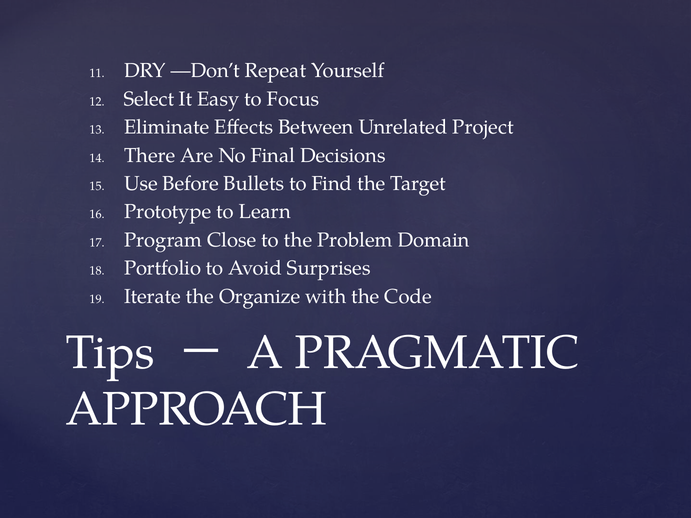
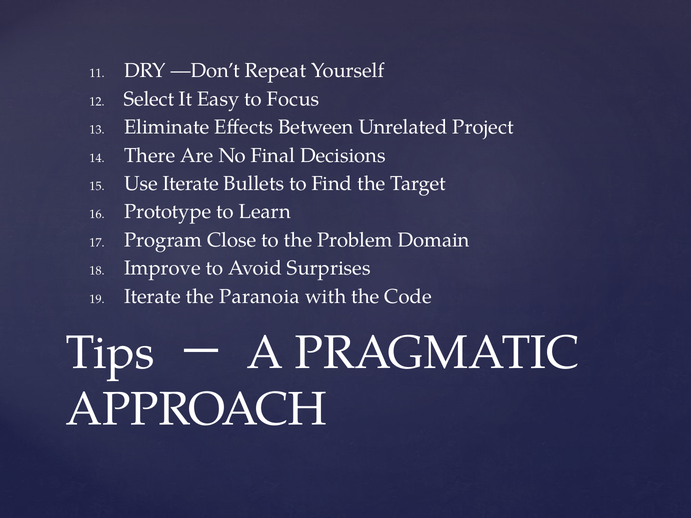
Use Before: Before -> Iterate
Portfolio: Portfolio -> Improve
Organize: Organize -> Paranoia
